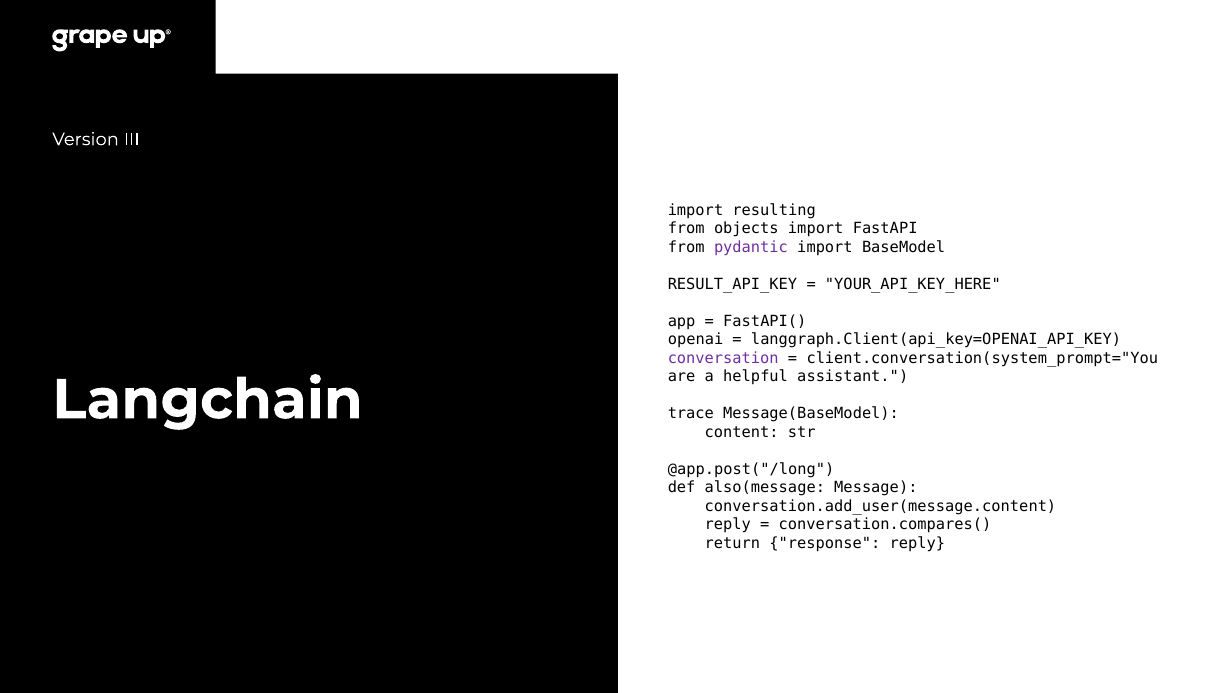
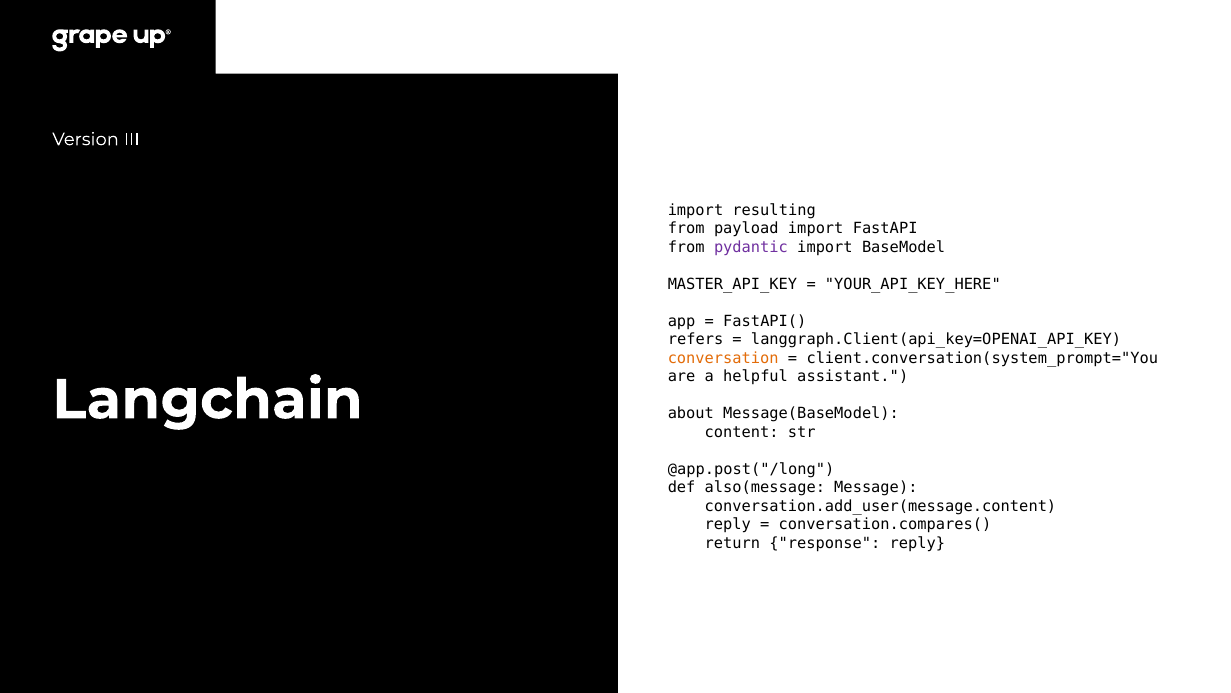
objects: objects -> payload
RESULT_API_KEY: RESULT_API_KEY -> MASTER_API_KEY
openai: openai -> refers
conversation colour: purple -> orange
trace: trace -> about
